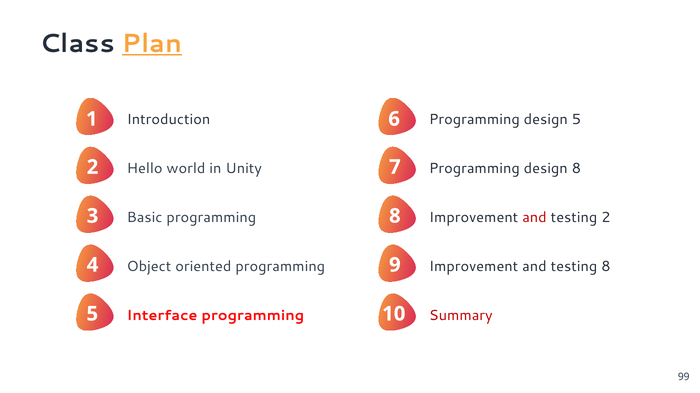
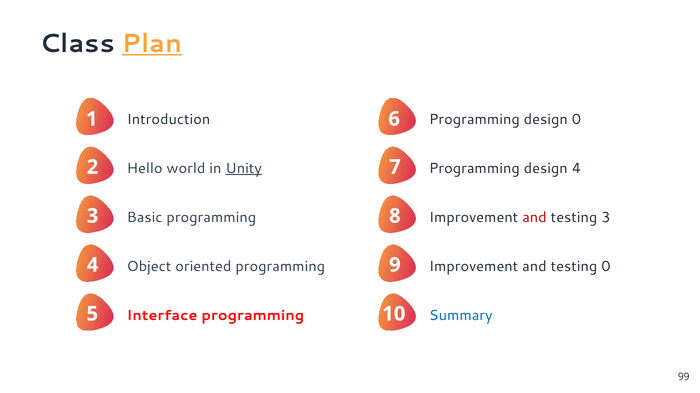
design 5: 5 -> 0
Unity underline: none -> present
design 8: 8 -> 4
testing 2: 2 -> 3
testing 8: 8 -> 0
Summary colour: red -> blue
